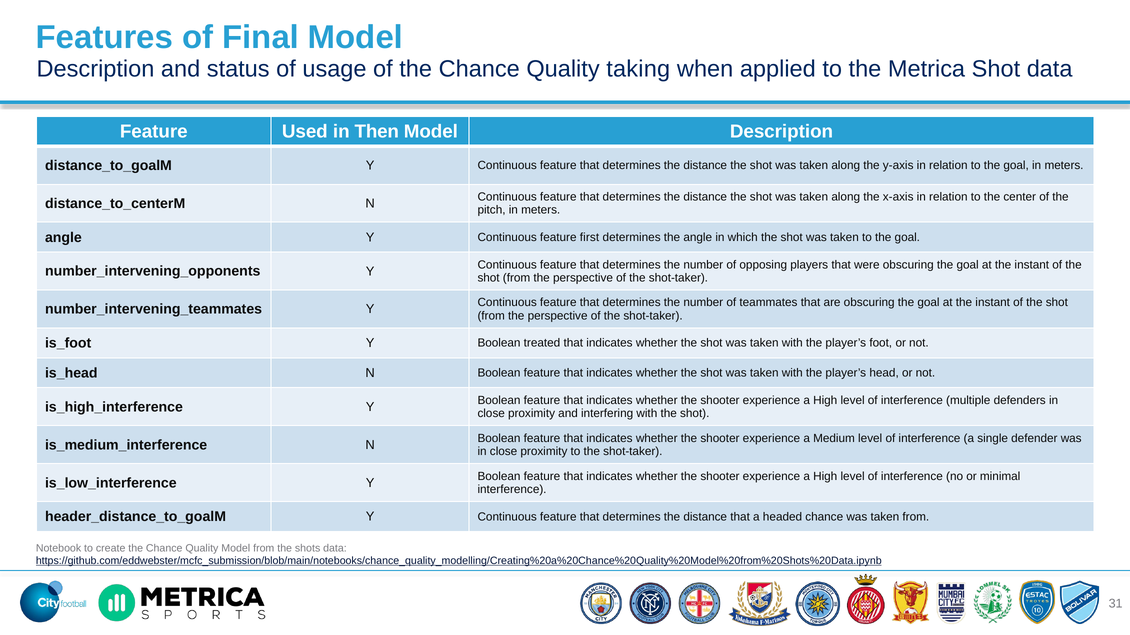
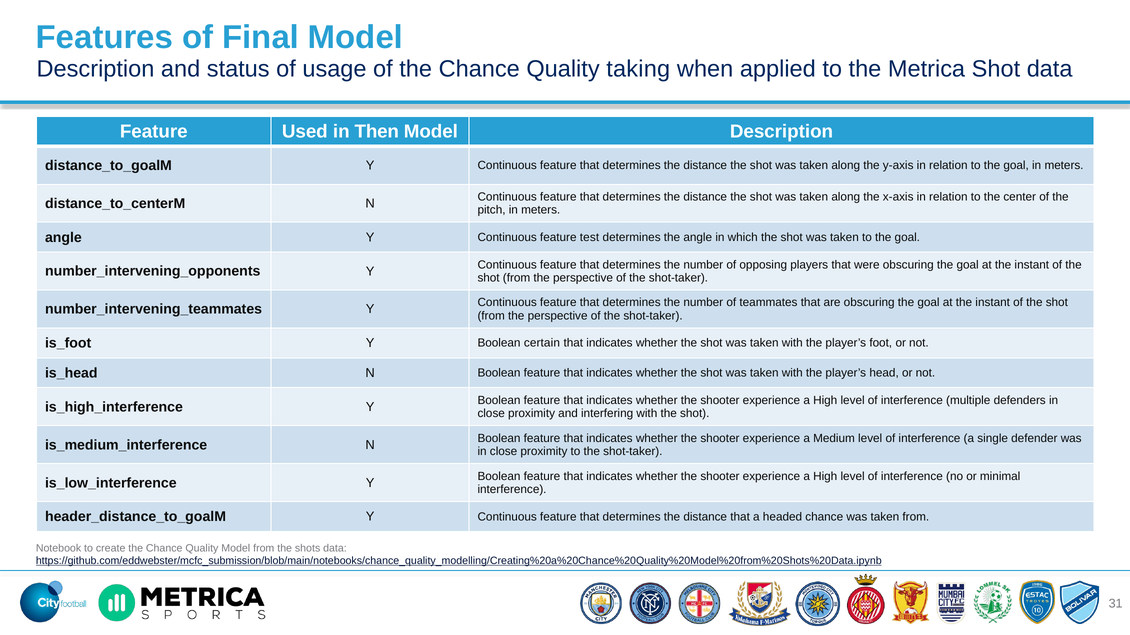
first: first -> test
treated: treated -> certain
